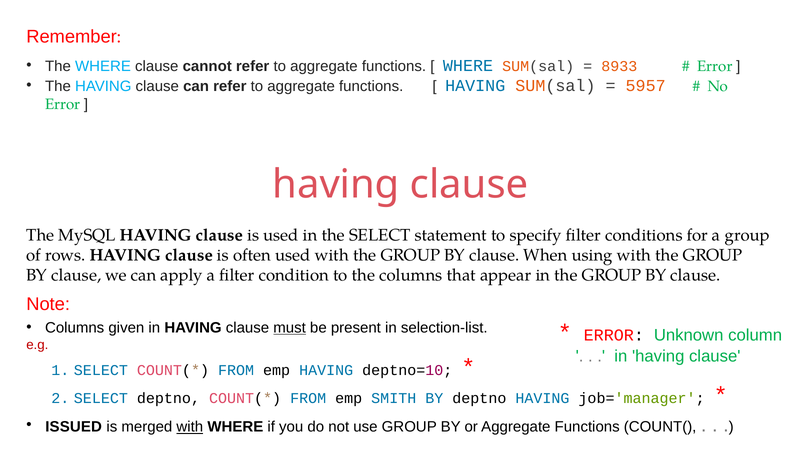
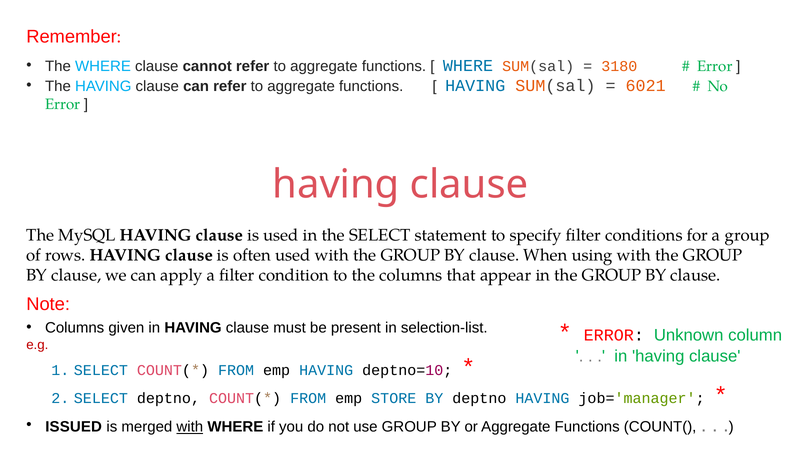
8933: 8933 -> 3180
5957: 5957 -> 6021
must underline: present -> none
SMITH: SMITH -> STORE
